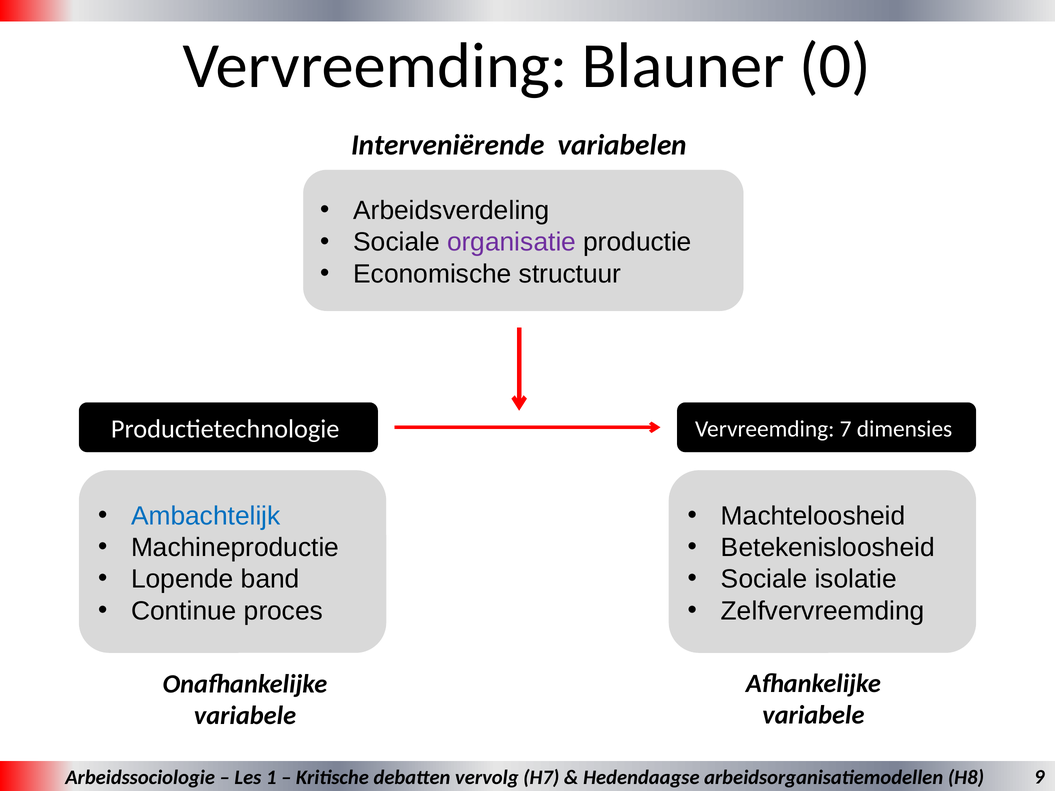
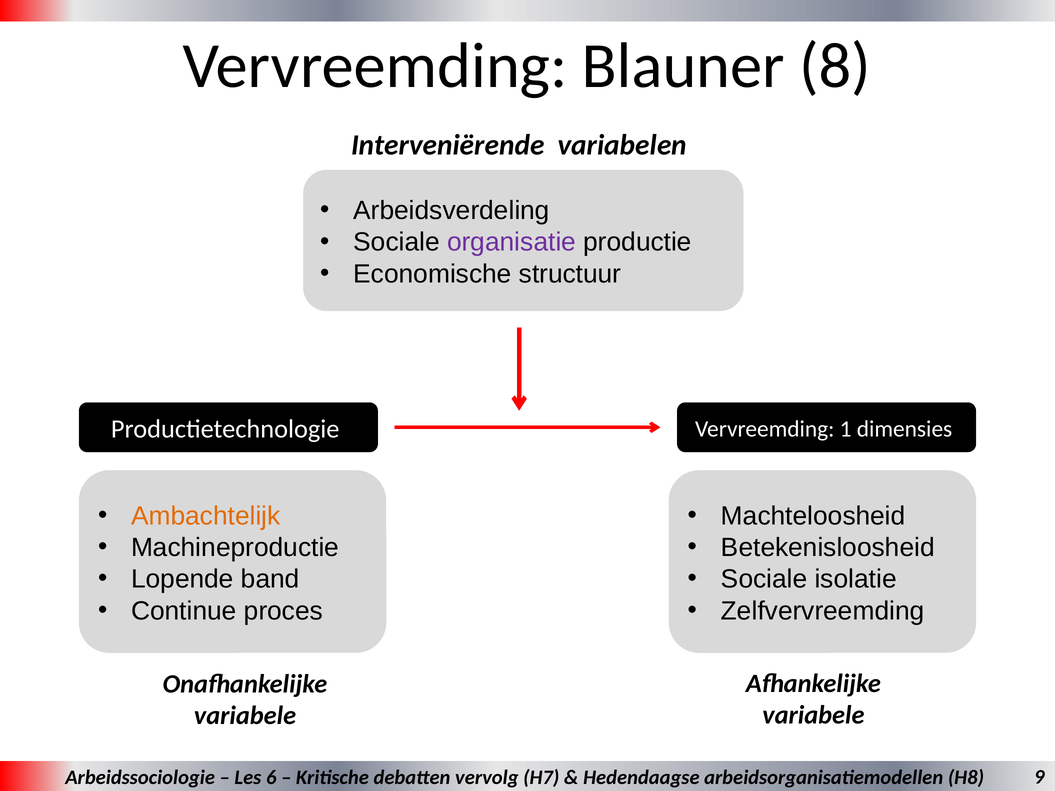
0: 0 -> 8
7: 7 -> 1
Ambachtelijk colour: blue -> orange
1: 1 -> 6
